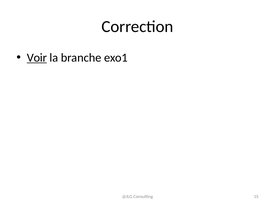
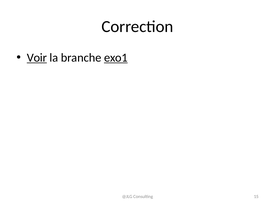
exo1 underline: none -> present
